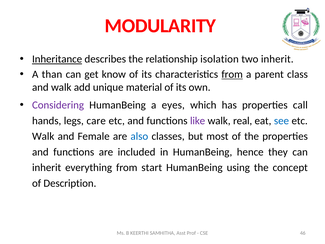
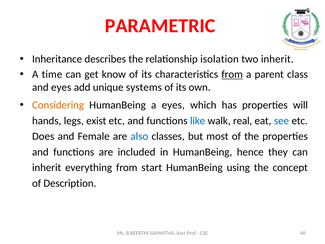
MODULARITY: MODULARITY -> PARAMETRIC
Inheritance underline: present -> none
than: than -> time
and walk: walk -> eyes
material: material -> systems
Considering colour: purple -> orange
call: call -> will
care: care -> exist
like colour: purple -> blue
Walk at (43, 136): Walk -> Does
